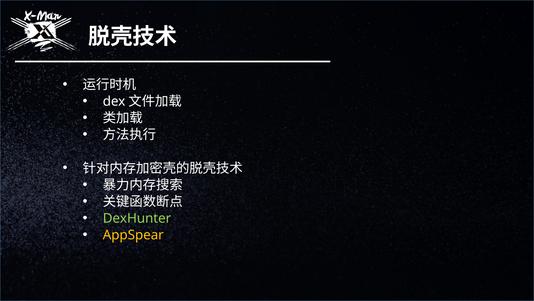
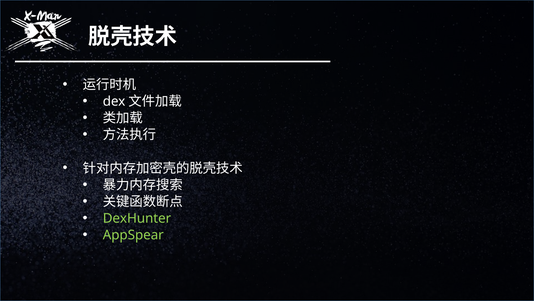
AppSpear colour: yellow -> light green
